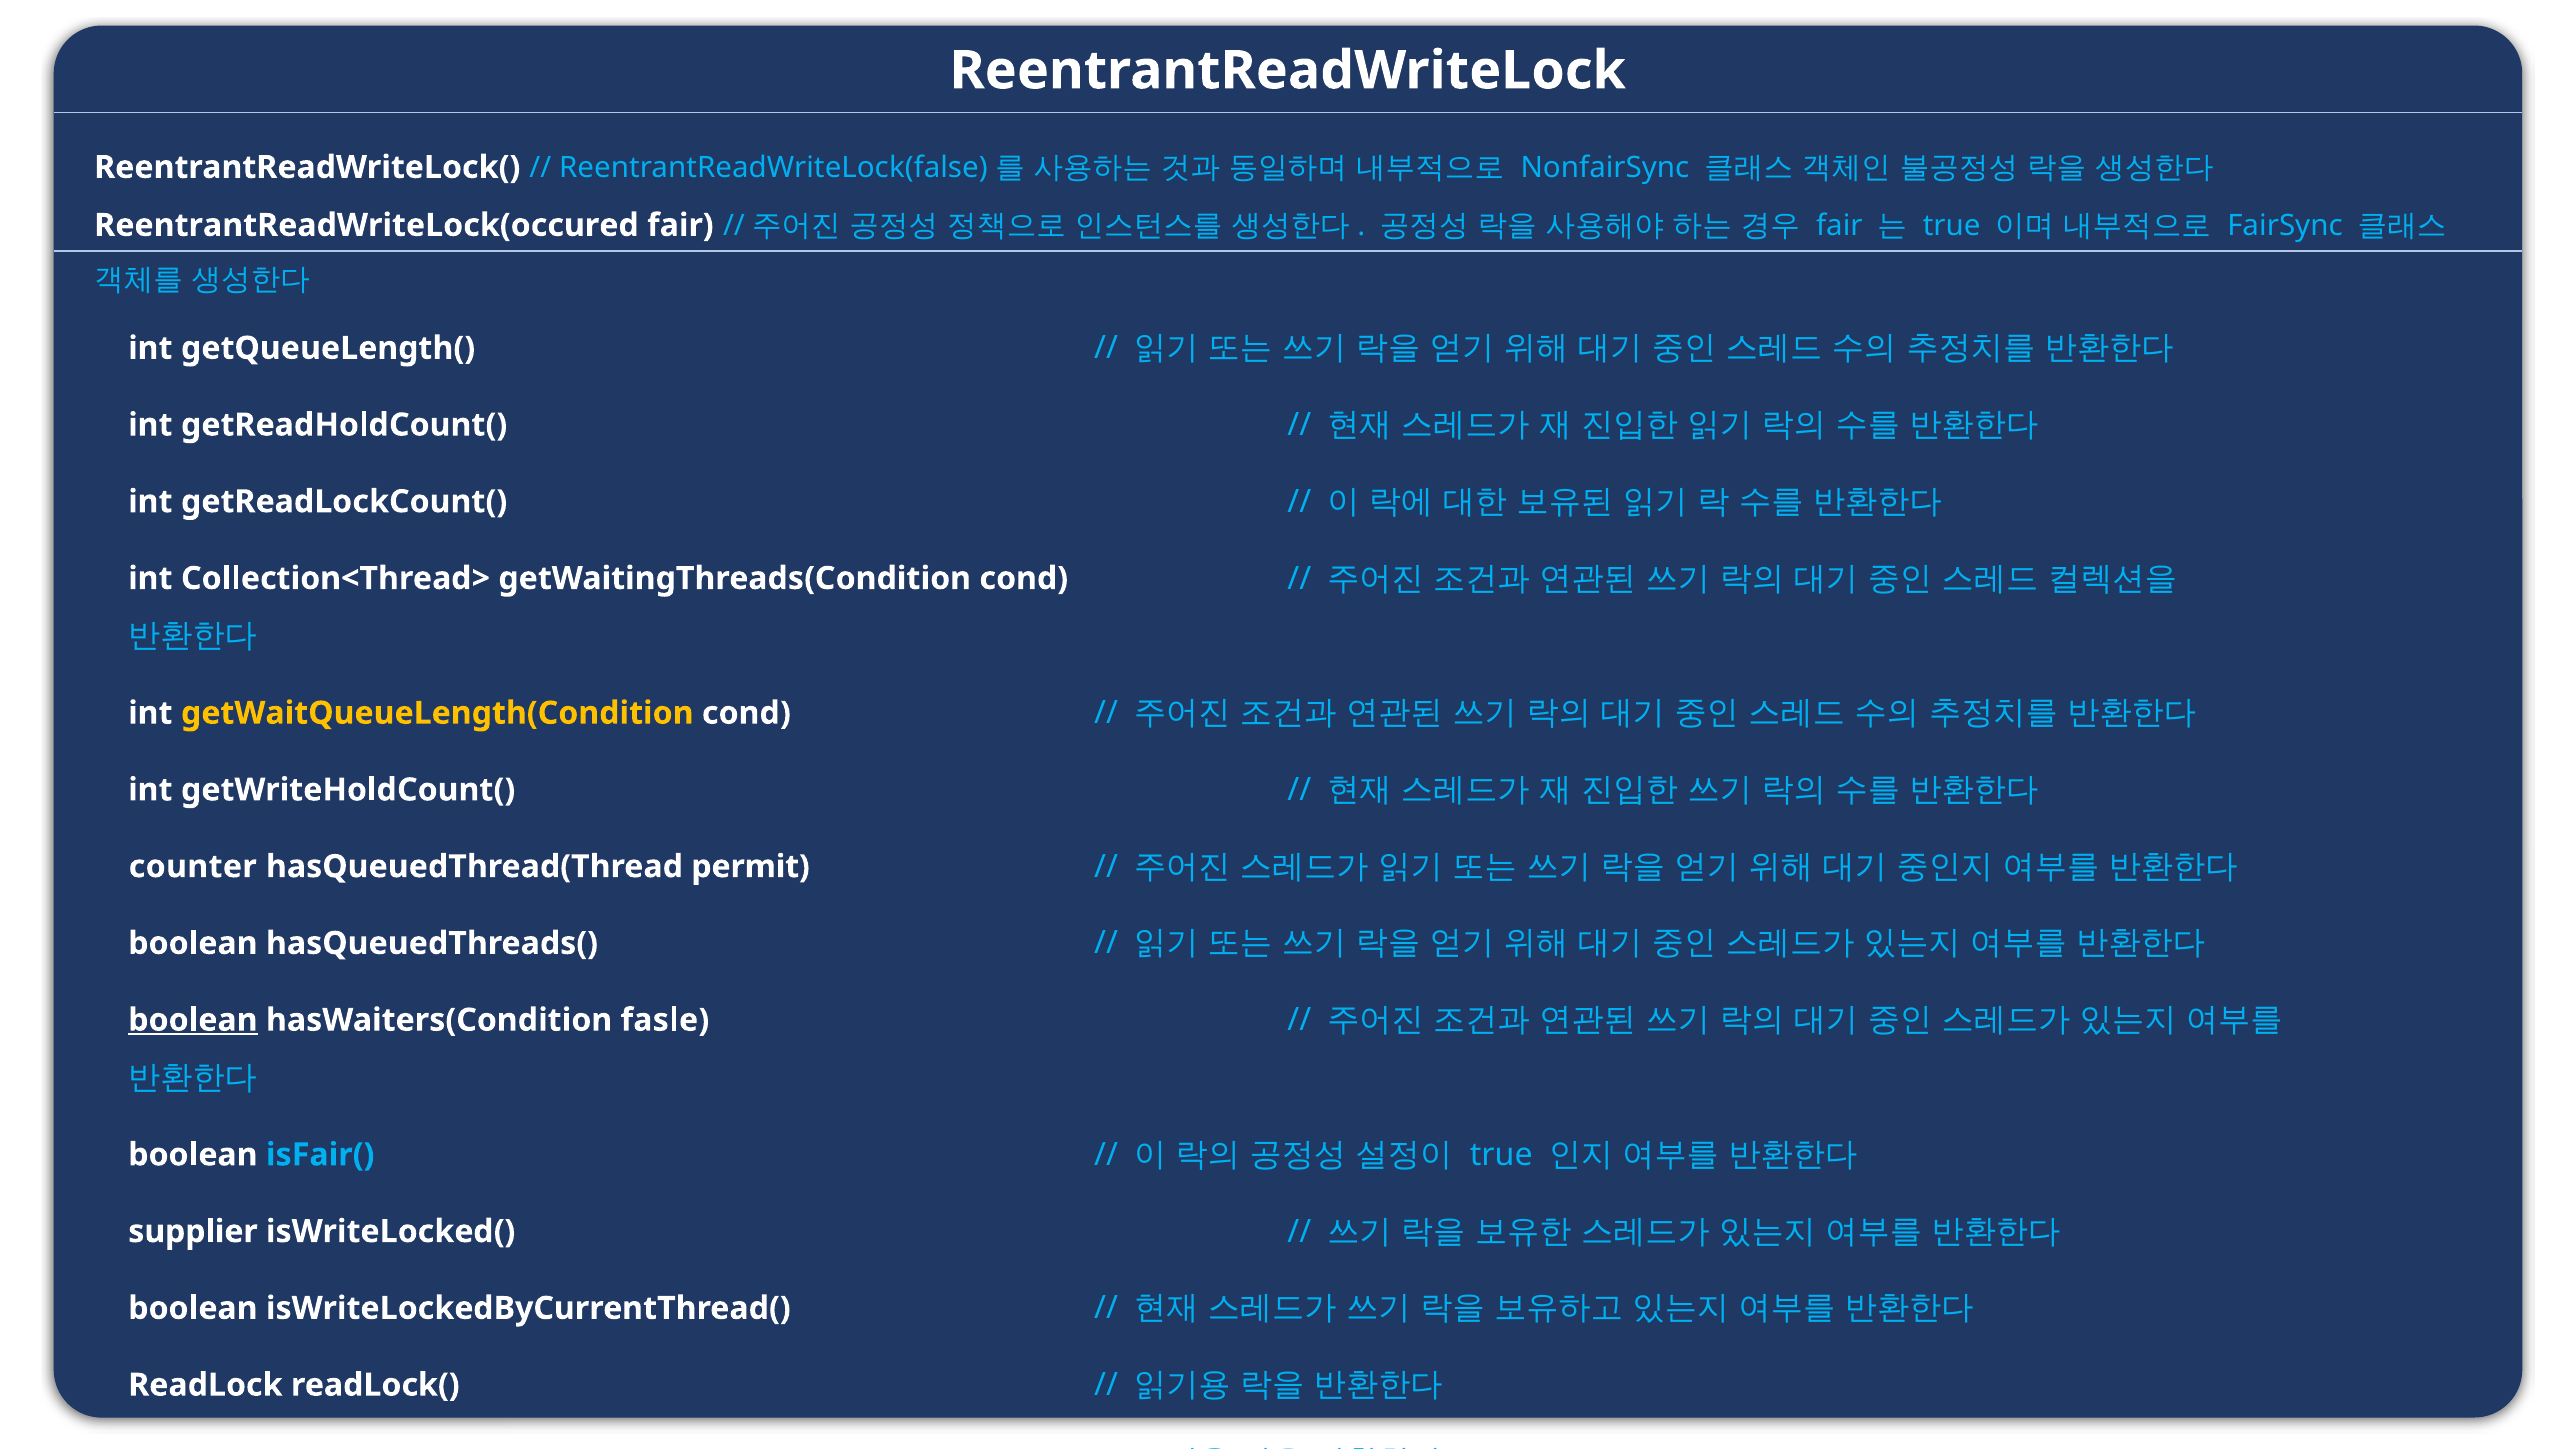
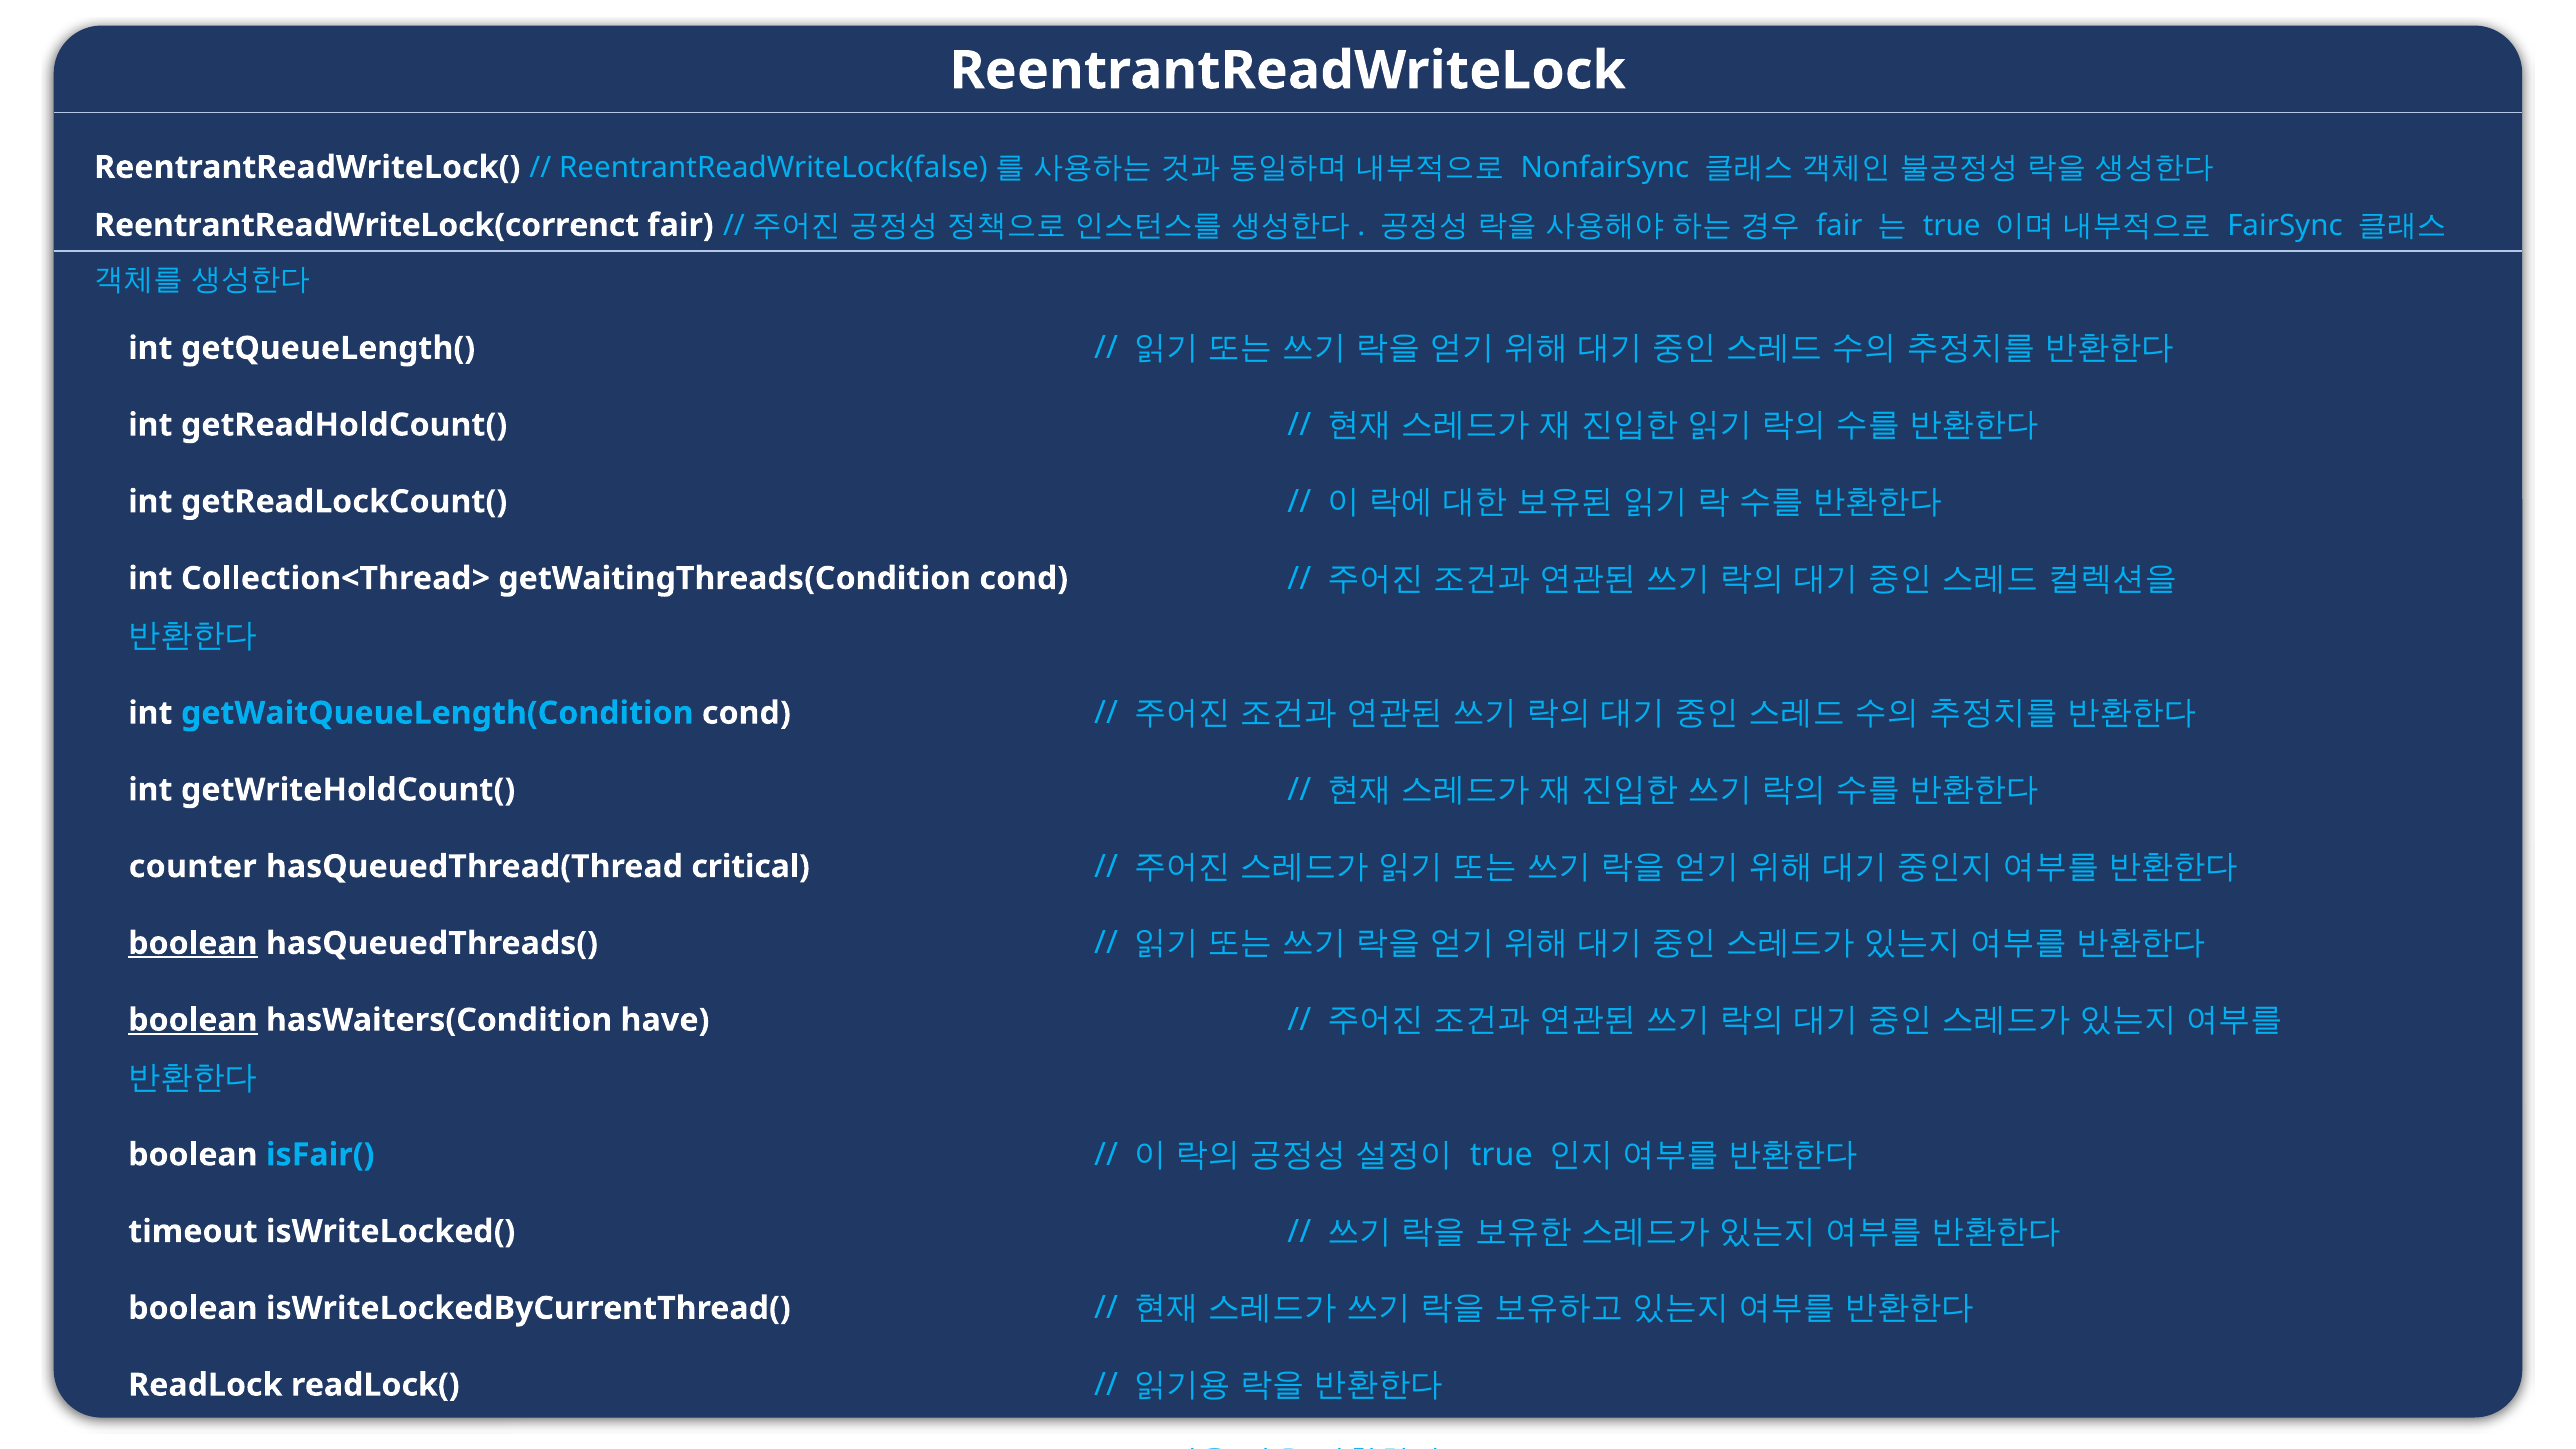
ReentrantReadWriteLock(occured: ReentrantReadWriteLock(occured -> ReentrantReadWriteLock(correnct
getWaitQueueLength(Condition colour: yellow -> light blue
permit: permit -> critical
boolean at (193, 943) underline: none -> present
fasle: fasle -> have
supplier: supplier -> timeout
